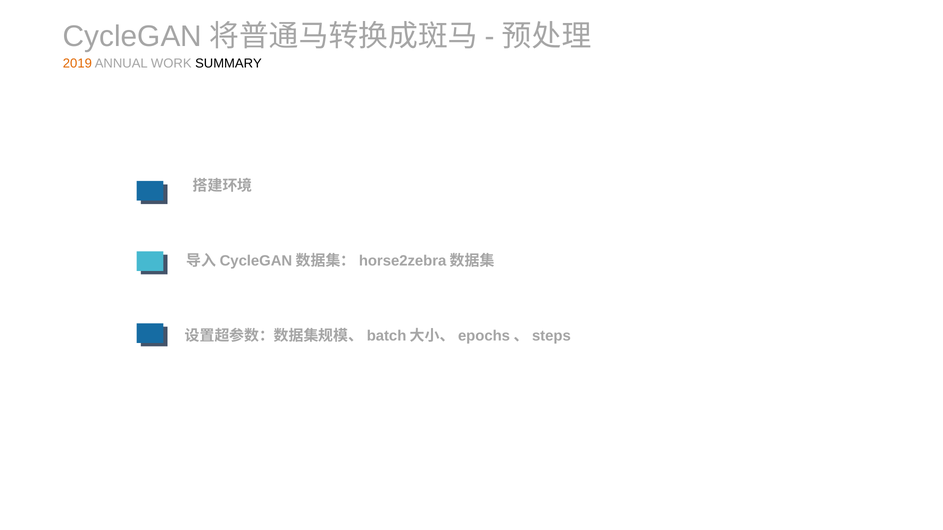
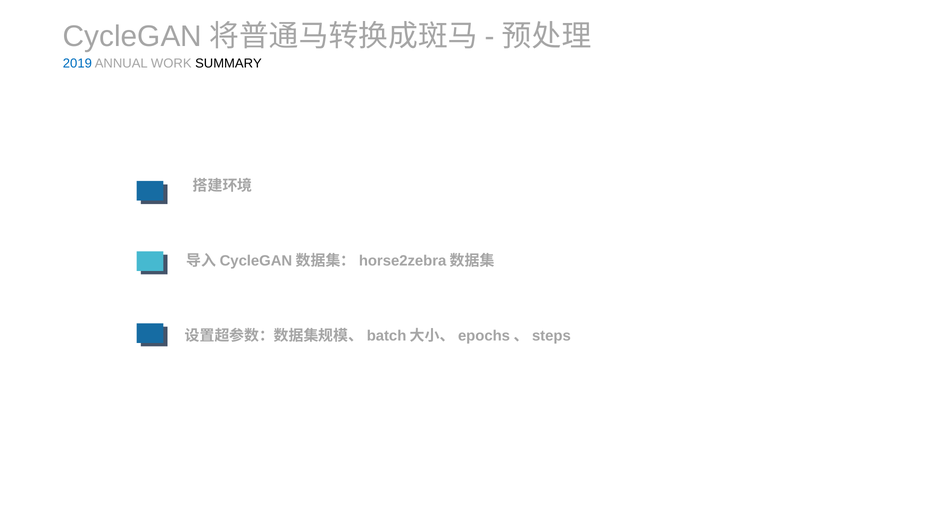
2019 colour: orange -> blue
